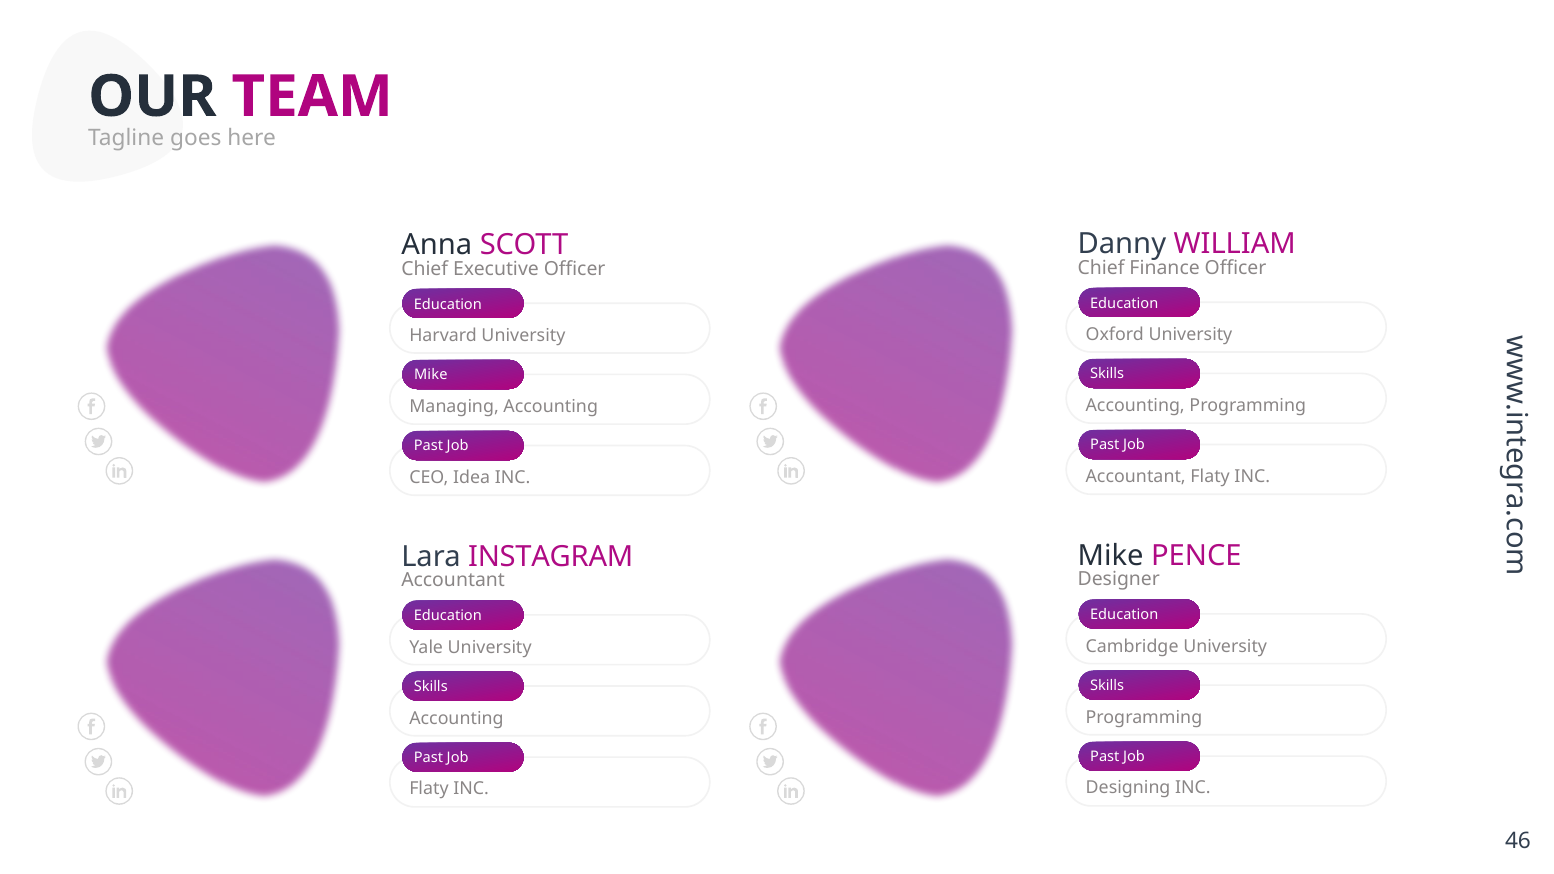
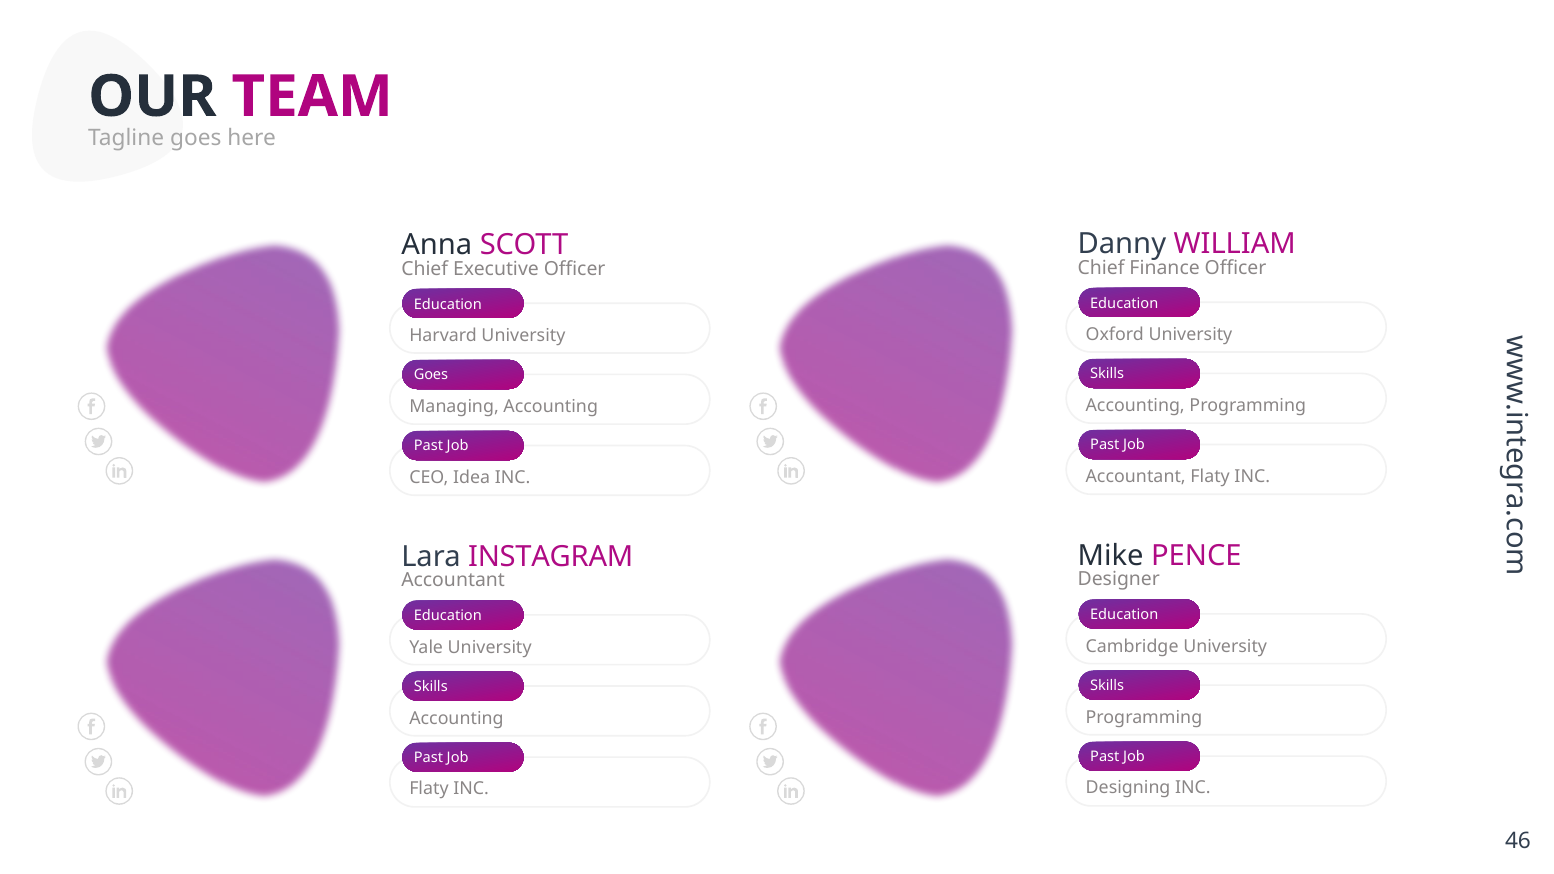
Mike at (431, 375): Mike -> Goes
